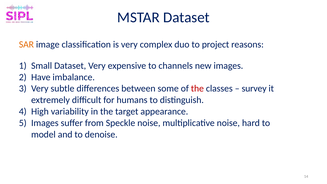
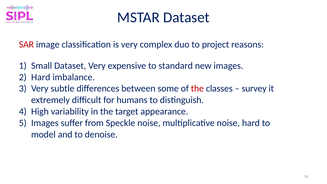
SAR colour: orange -> red
channels: channels -> standard
Have at (41, 77): Have -> Hard
